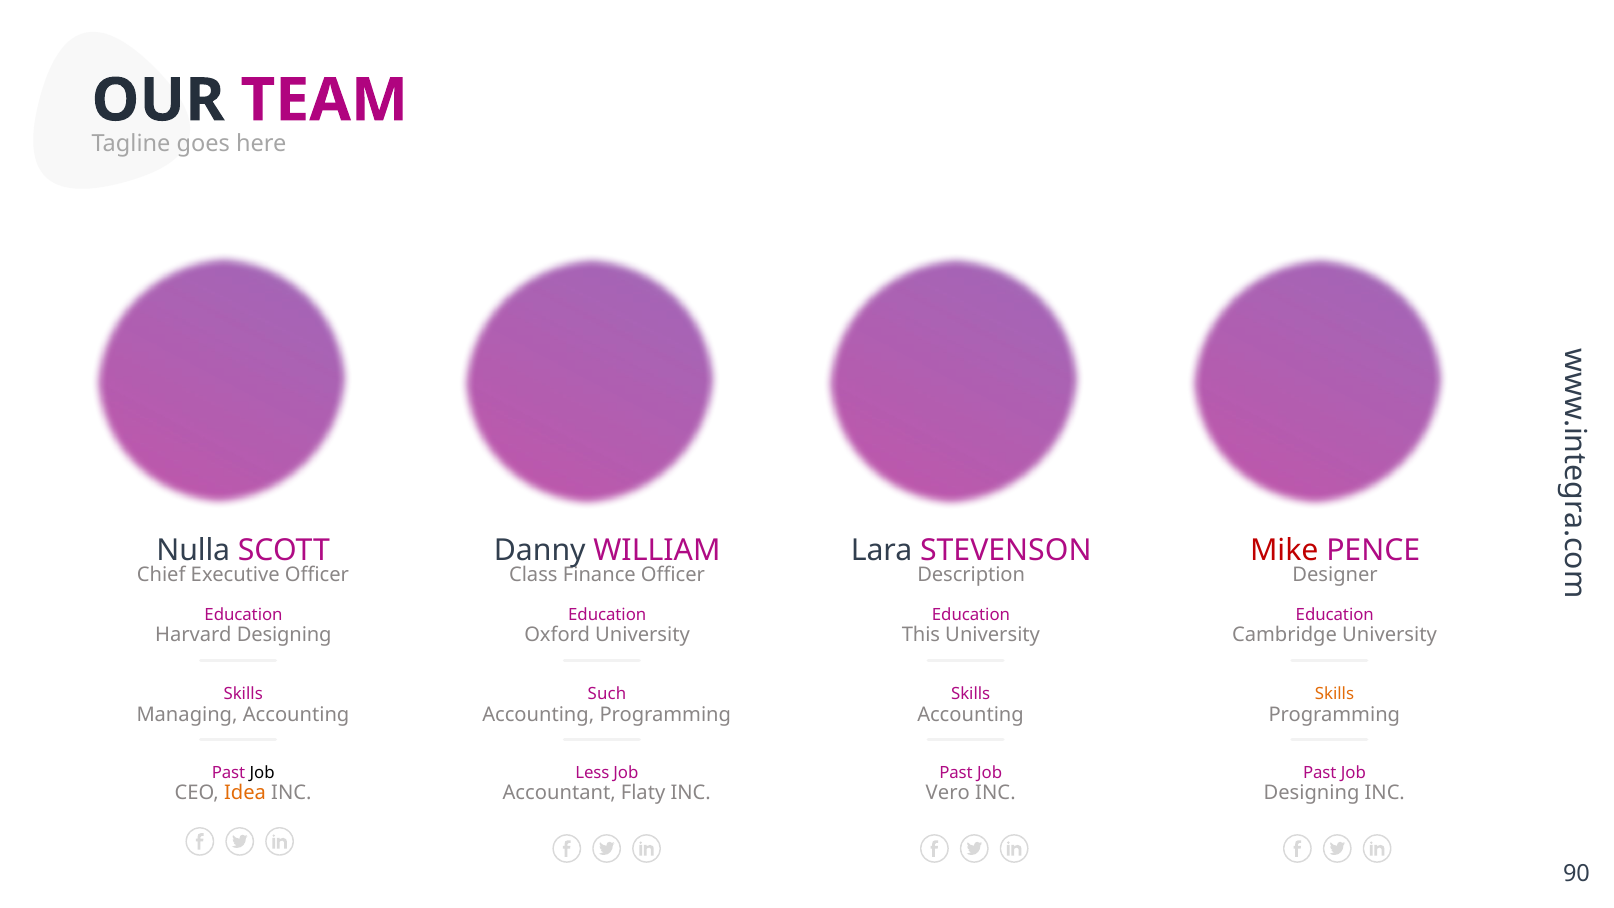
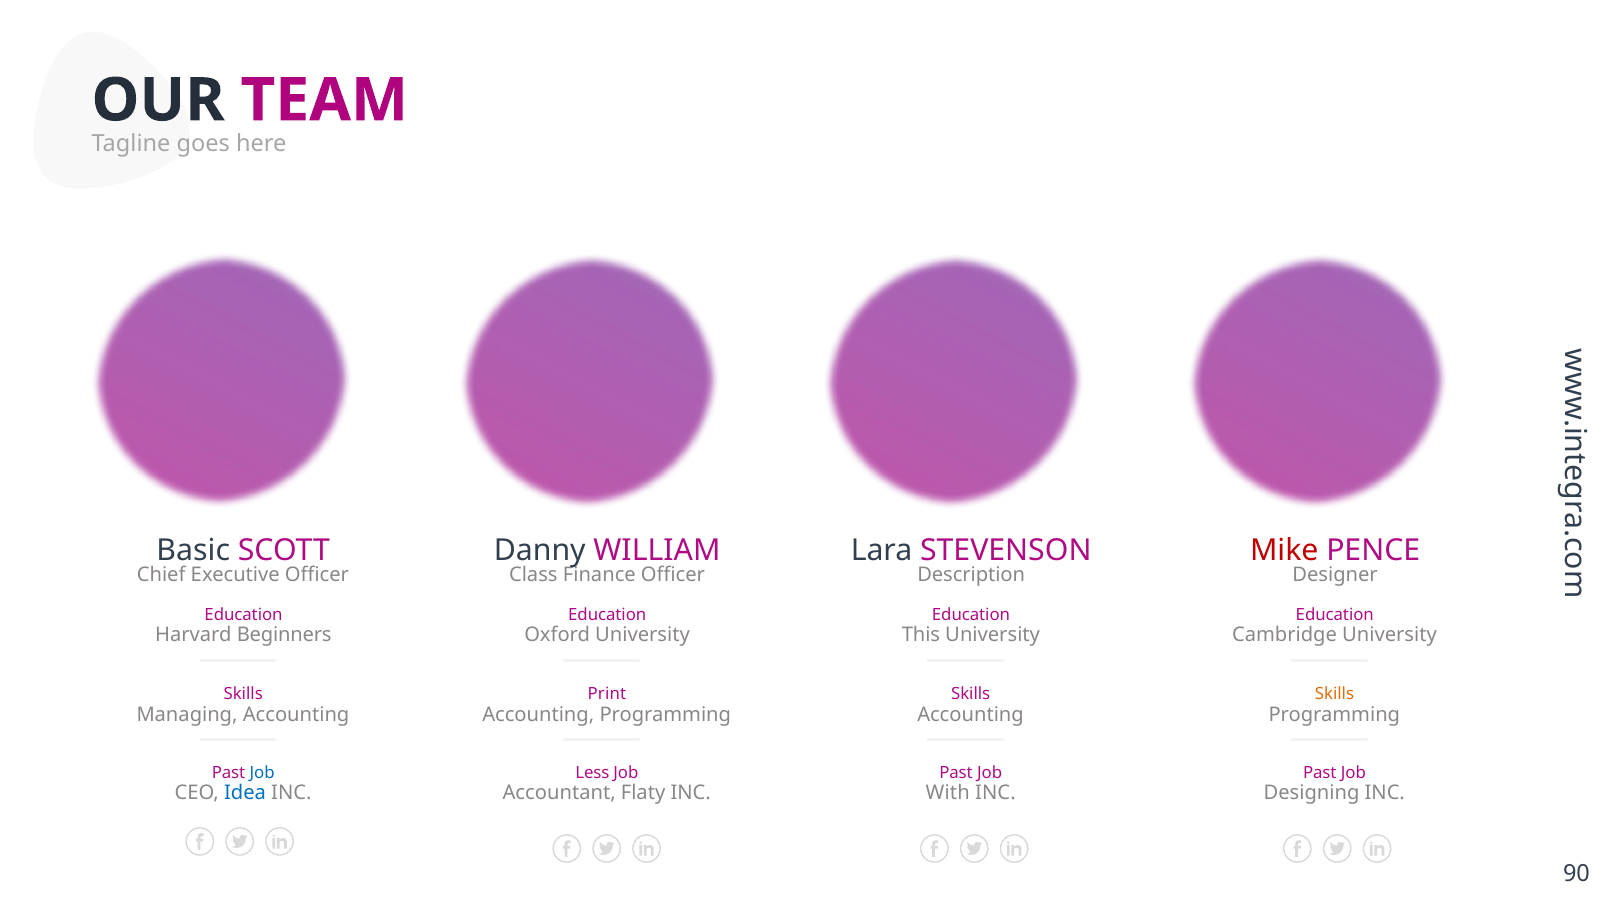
Nulla: Nulla -> Basic
Harvard Designing: Designing -> Beginners
Such: Such -> Print
Job at (262, 772) colour: black -> blue
Idea colour: orange -> blue
Vero: Vero -> With
